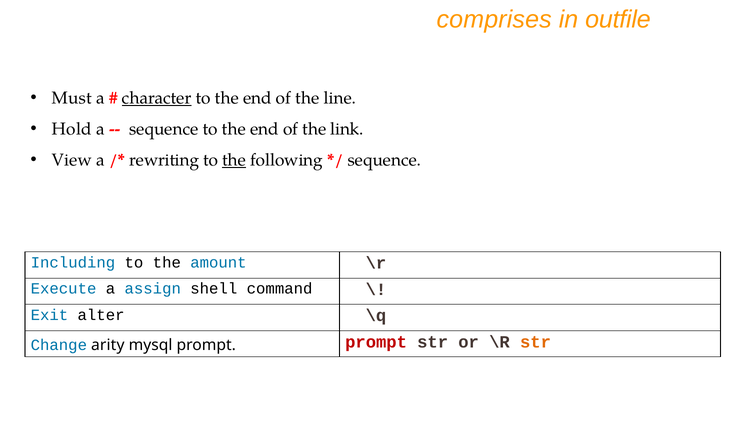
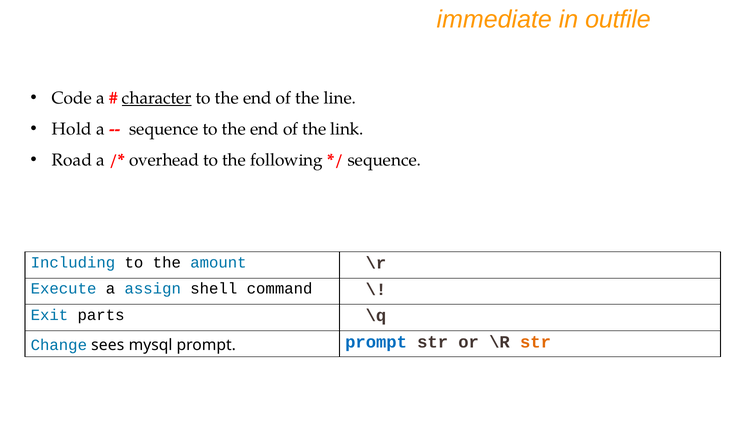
comprises: comprises -> immediate
Must: Must -> Code
View: View -> Road
rewriting: rewriting -> overhead
the at (234, 160) underline: present -> none
alter: alter -> parts
arity: arity -> sees
prompt at (376, 342) colour: red -> blue
